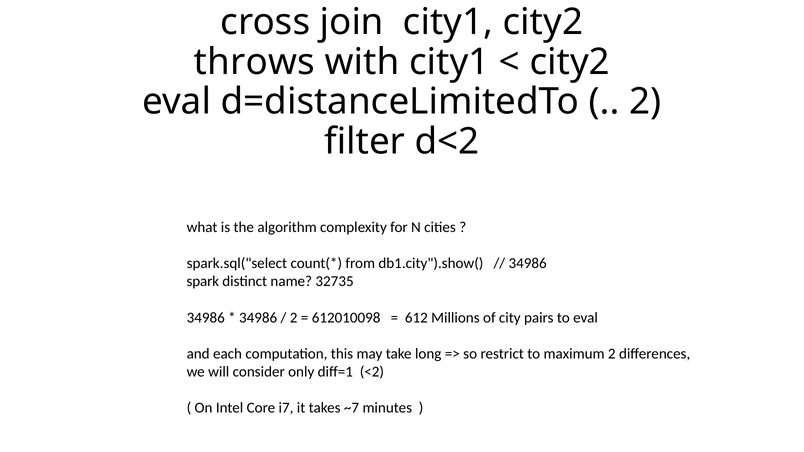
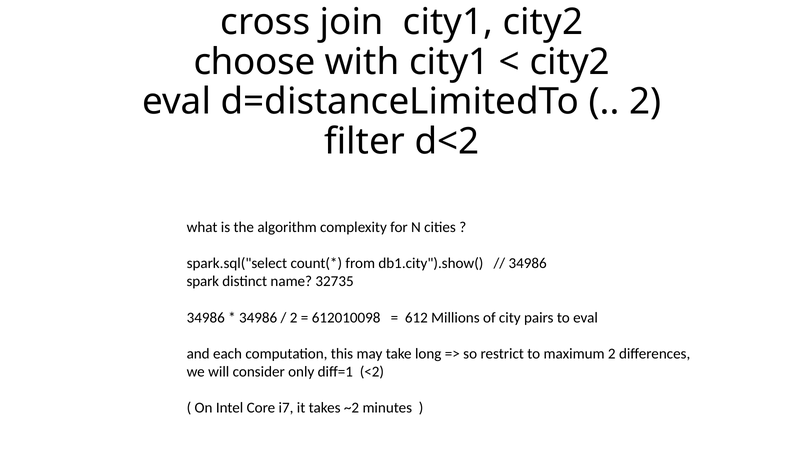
throws: throws -> choose
~7: ~7 -> ~2
